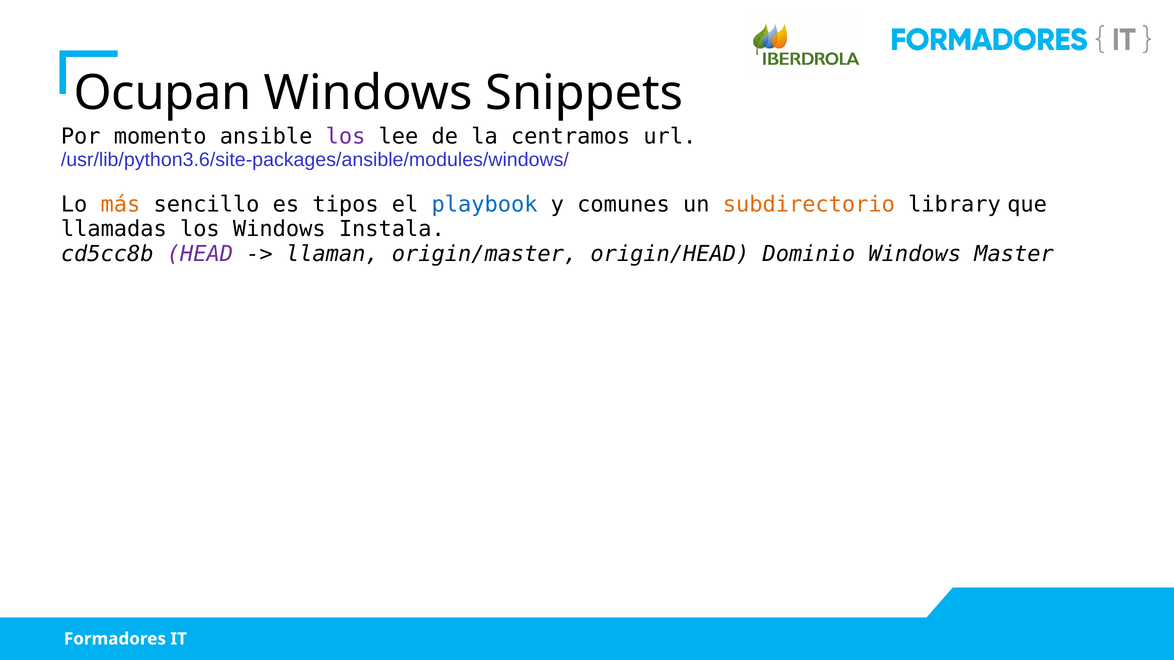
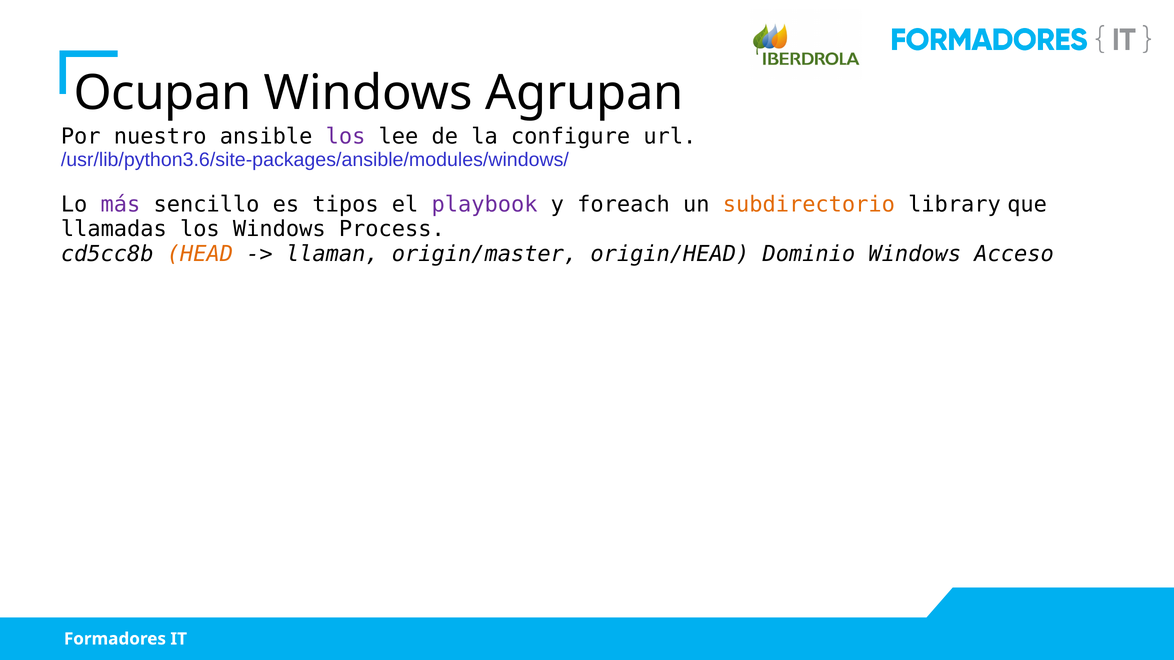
Snippets: Snippets -> Agrupan
momento: momento -> nuestro
centramos: centramos -> configure
más colour: orange -> purple
playbook colour: blue -> purple
comunes: comunes -> foreach
Instala: Instala -> Process
HEAD colour: purple -> orange
Master: Master -> Acceso
